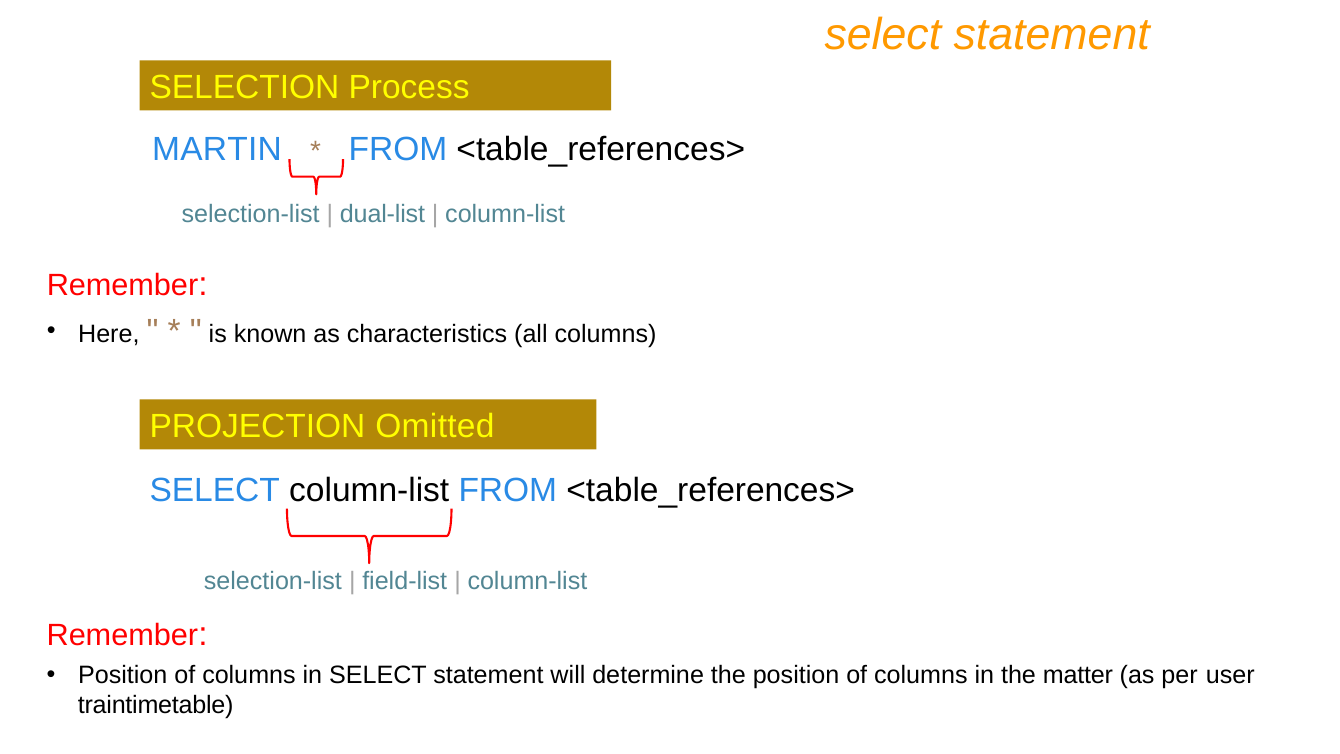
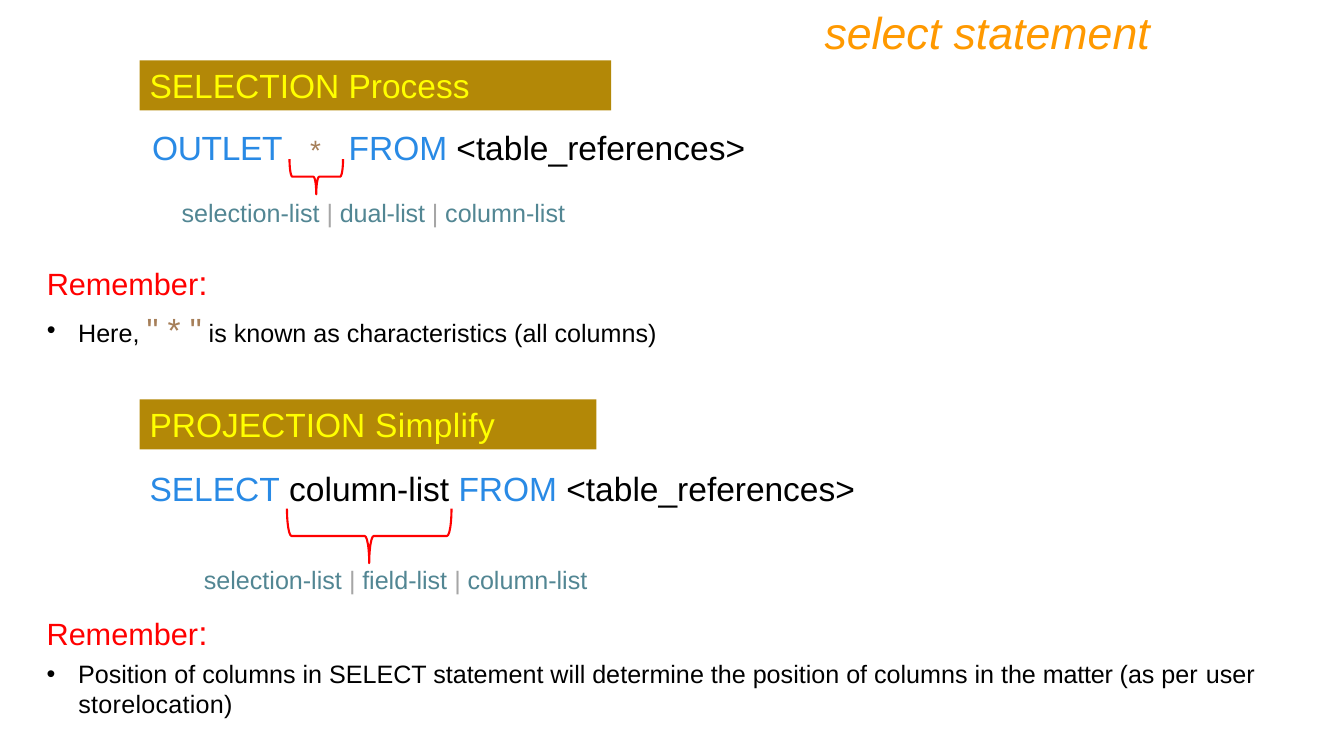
MARTIN: MARTIN -> OUTLET
Omitted: Omitted -> Simplify
traintimetable: traintimetable -> storelocation
